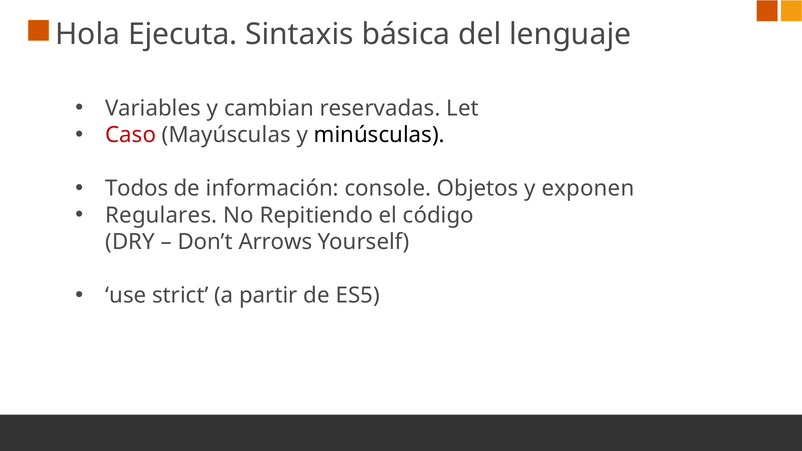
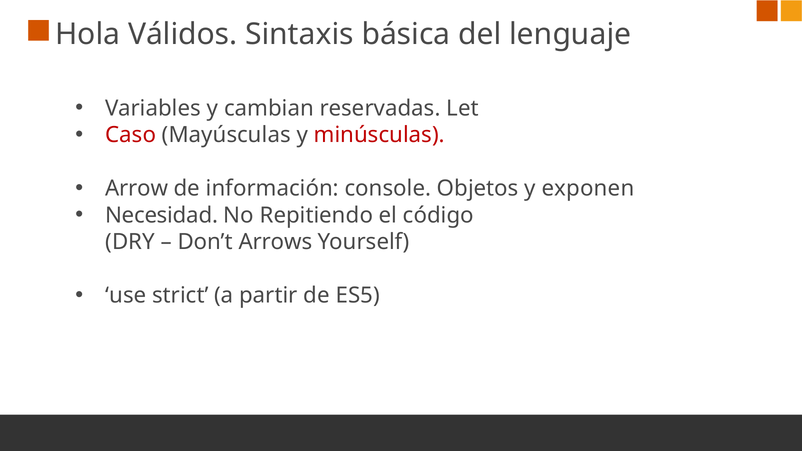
Ejecuta: Ejecuta -> Válidos
minúsculas colour: black -> red
Todos: Todos -> Arrow
Regulares: Regulares -> Necesidad
